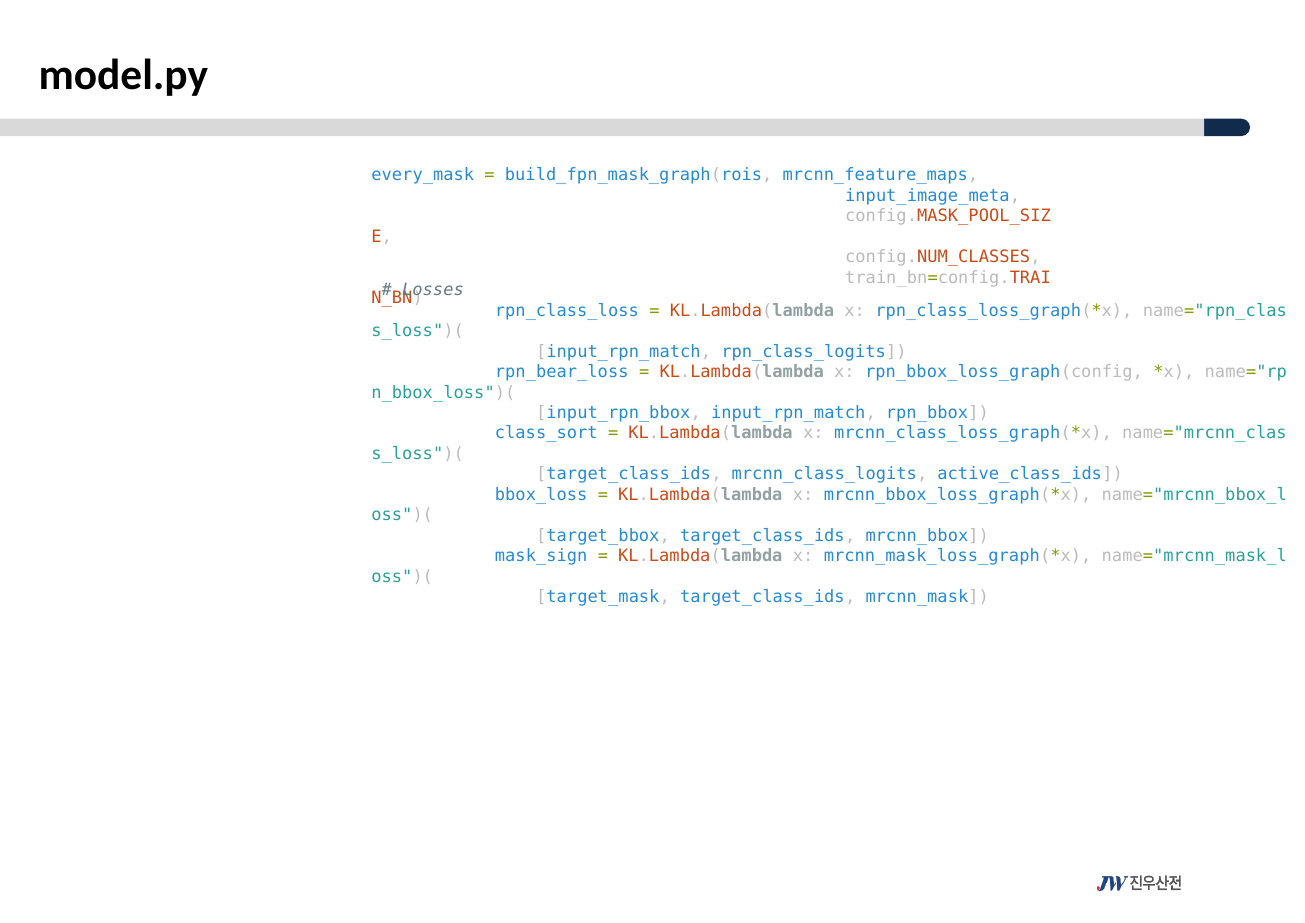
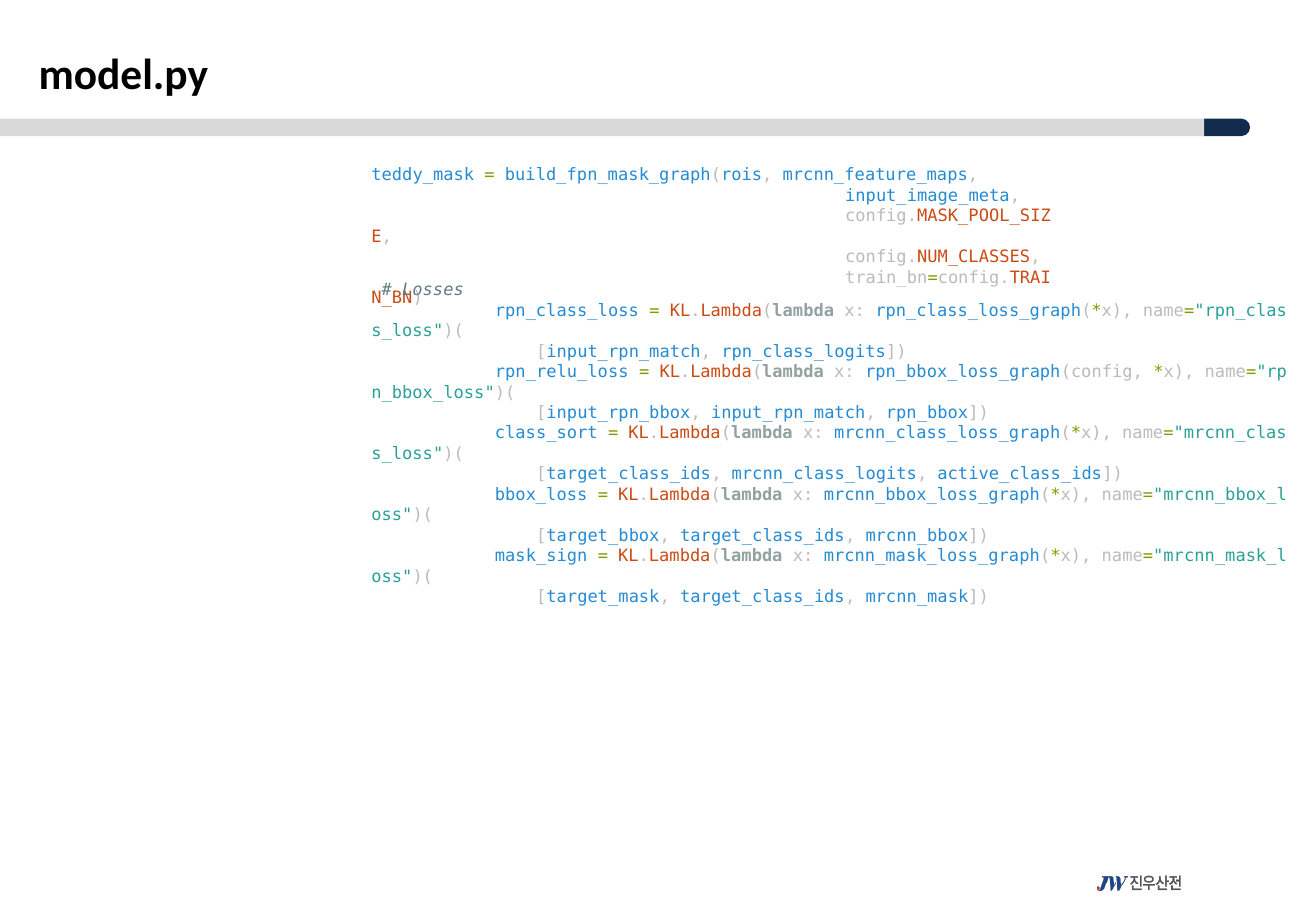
every_mask: every_mask -> teddy_mask
rpn_bear_loss: rpn_bear_loss -> rpn_relu_loss
